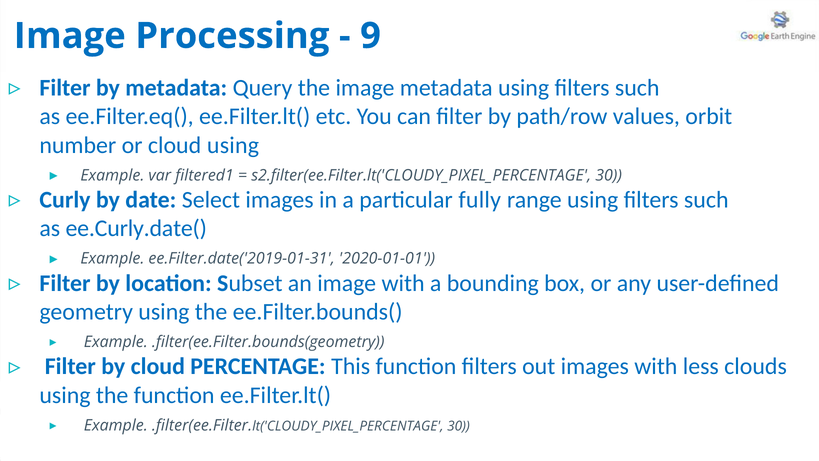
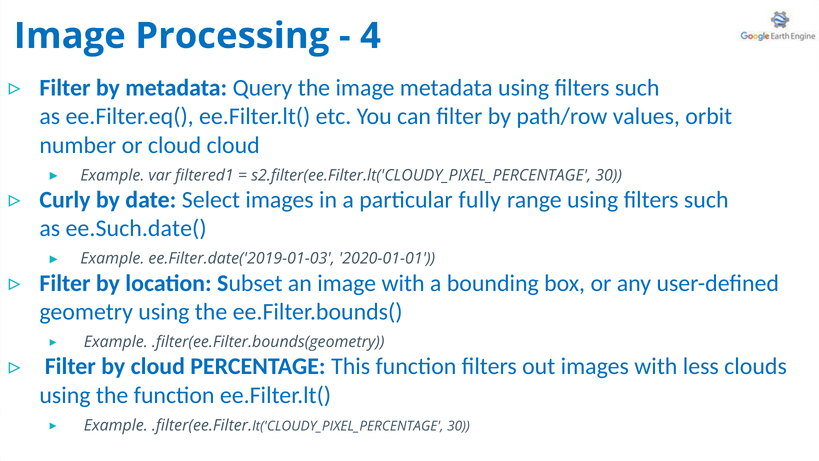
9: 9 -> 4
cloud using: using -> cloud
ee.Curly.date(: ee.Curly.date( -> ee.Such.date(
ee.Filter.date('2019-01-31: ee.Filter.date('2019-01-31 -> ee.Filter.date('2019-01-03
